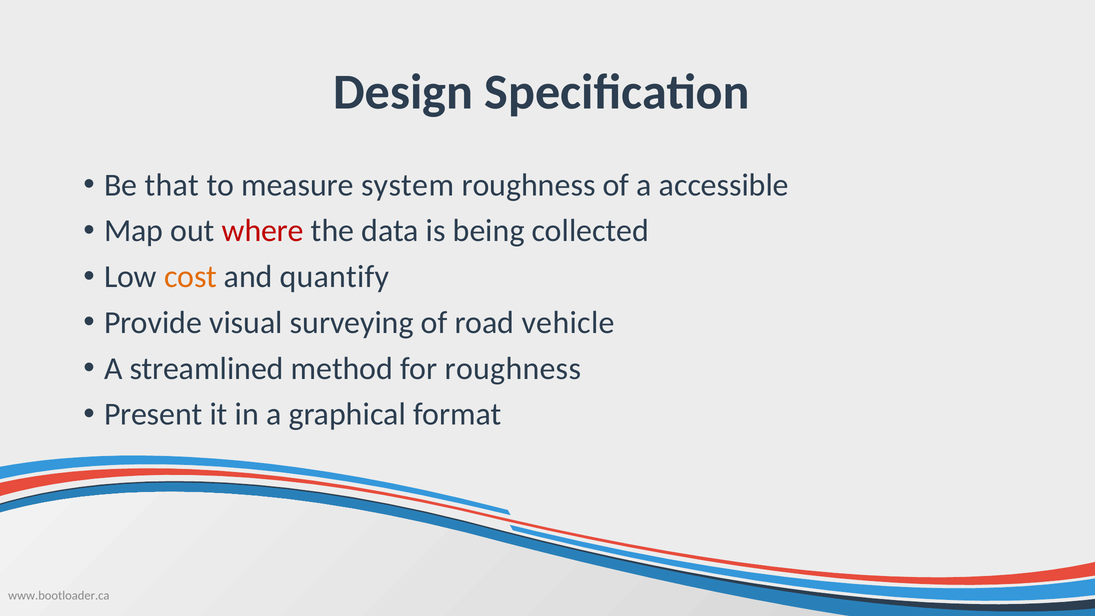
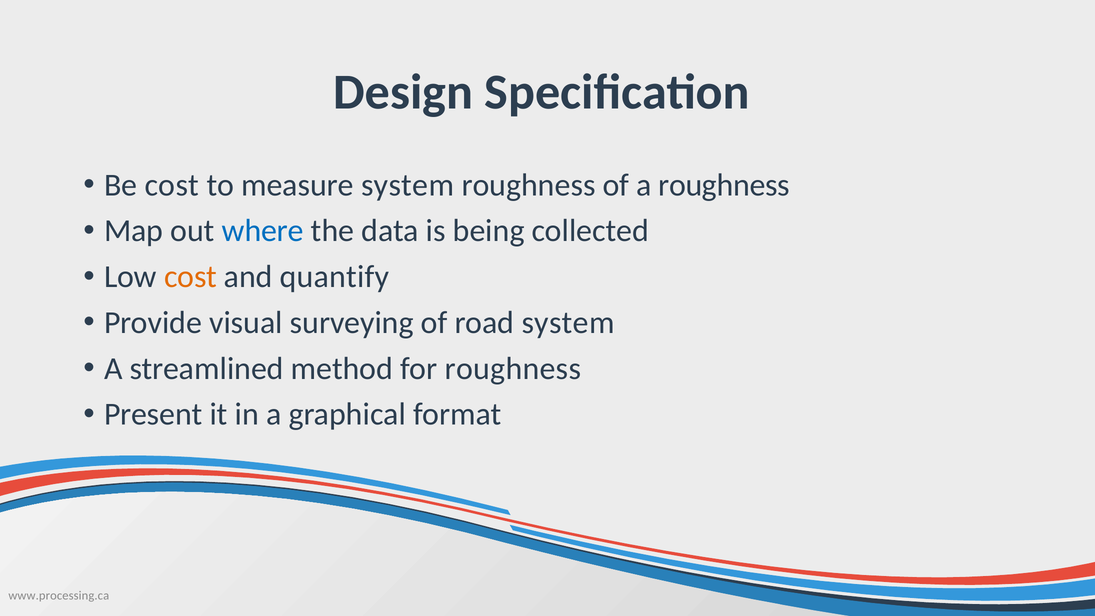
Be that: that -> cost
a accessible: accessible -> roughness
where colour: red -> blue
road vehicle: vehicle -> system
www.bootloader.ca: www.bootloader.ca -> www.processing.ca
